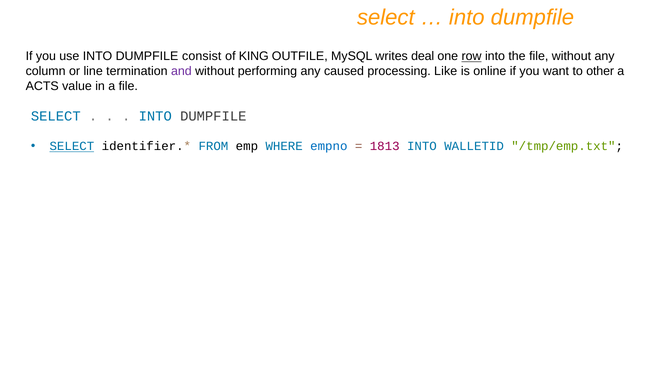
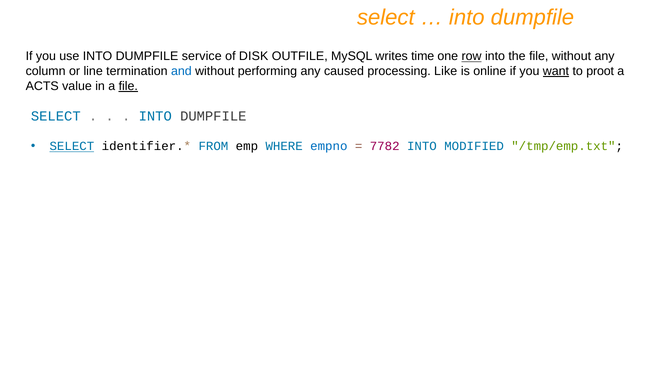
consist: consist -> service
KING: KING -> DISK
deal: deal -> time
and colour: purple -> blue
want underline: none -> present
other: other -> proot
file at (128, 86) underline: none -> present
1813: 1813 -> 7782
WALLETID: WALLETID -> MODIFIED
